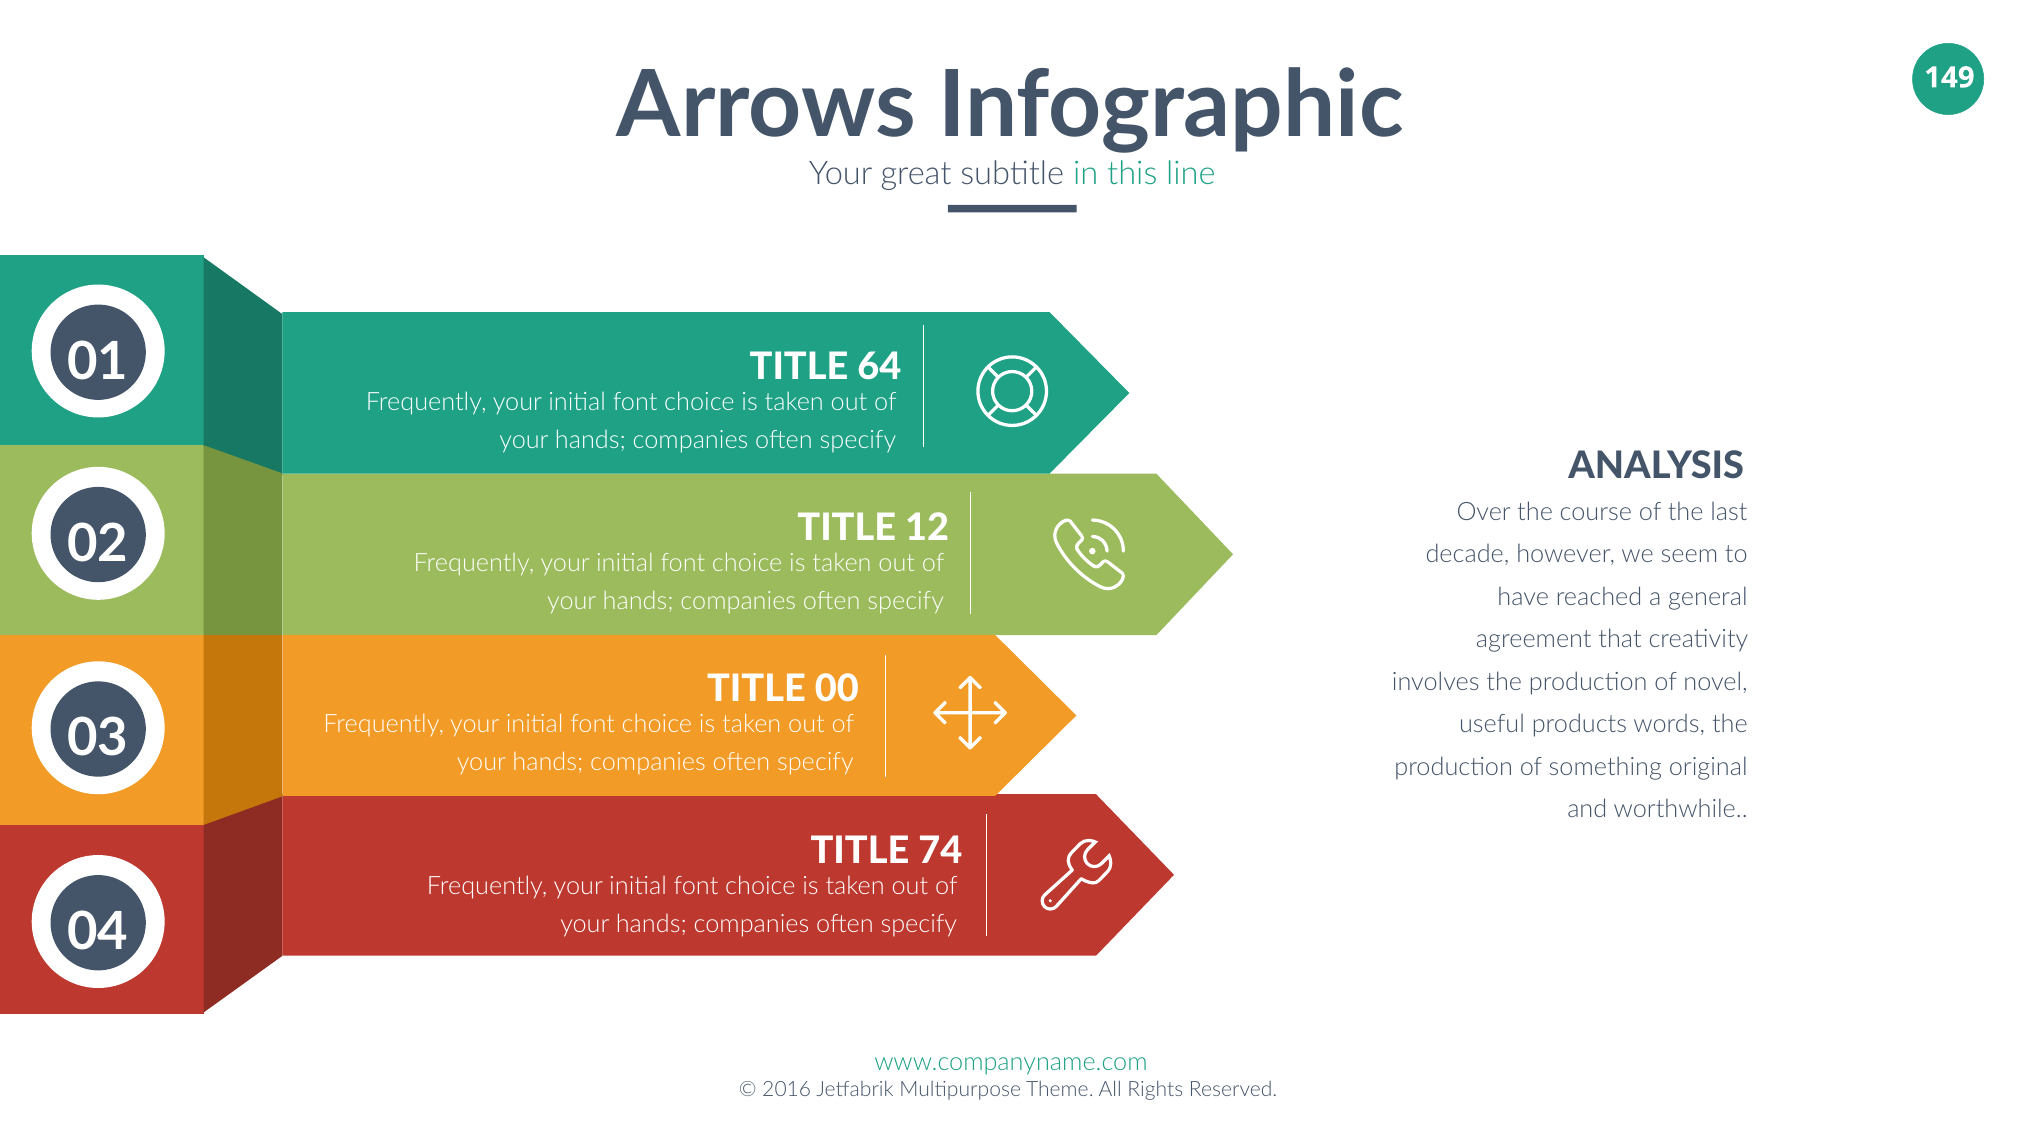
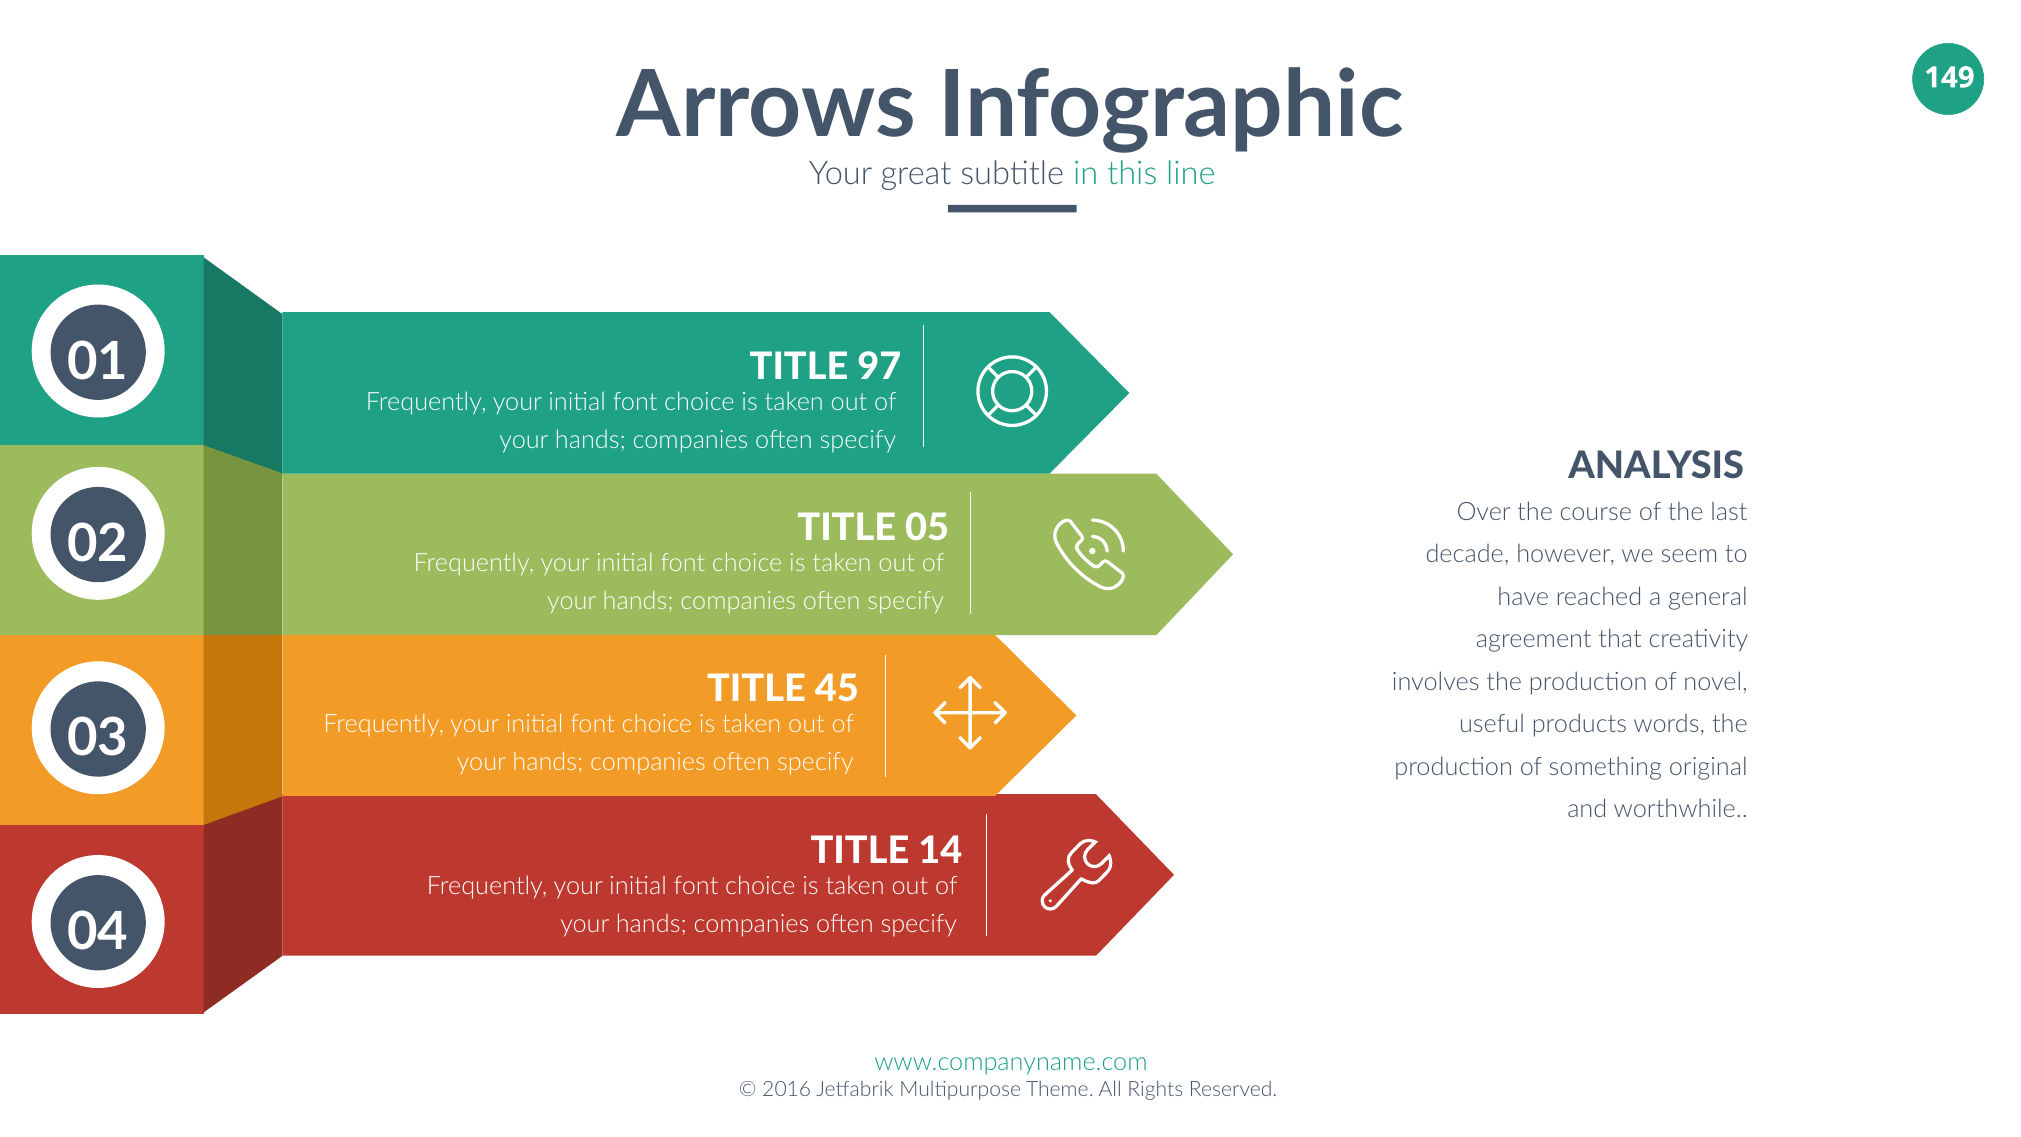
64: 64 -> 97
12: 12 -> 05
00: 00 -> 45
74: 74 -> 14
